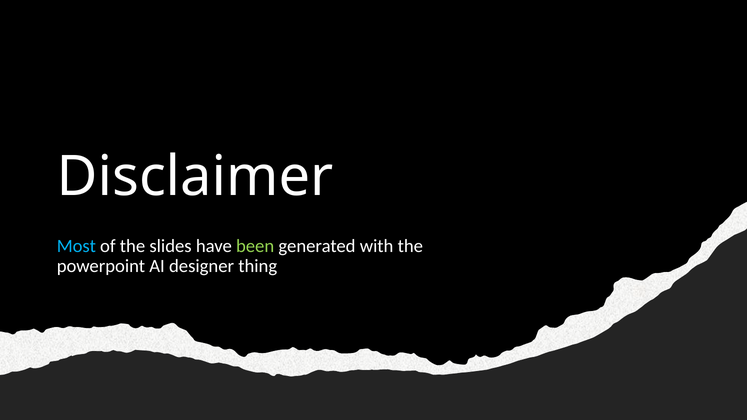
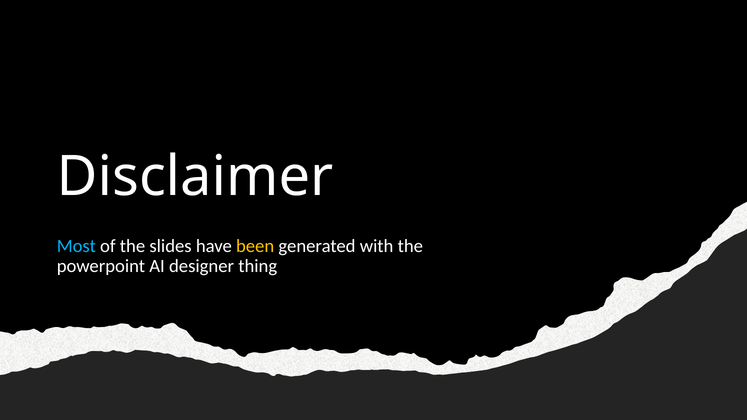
been colour: light green -> yellow
